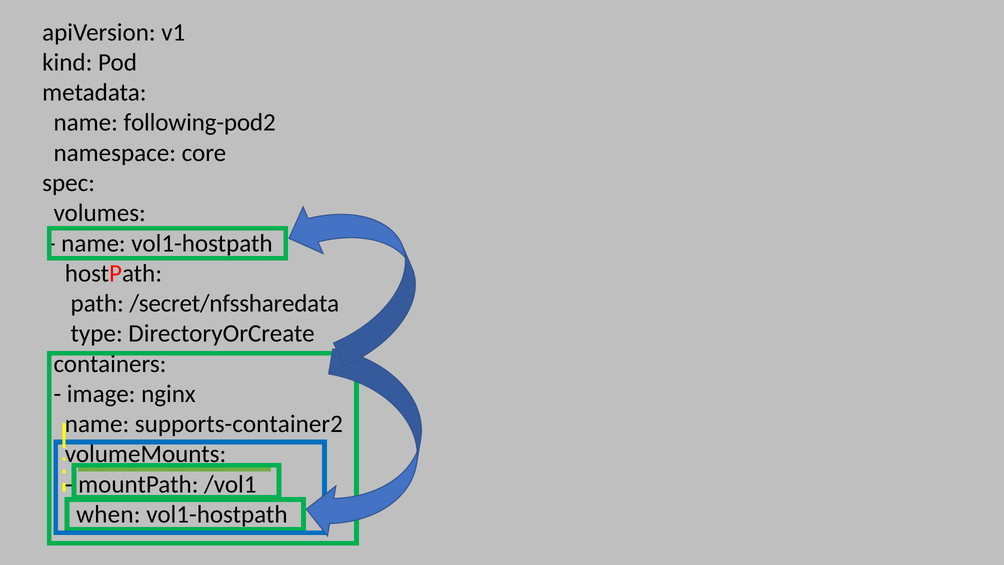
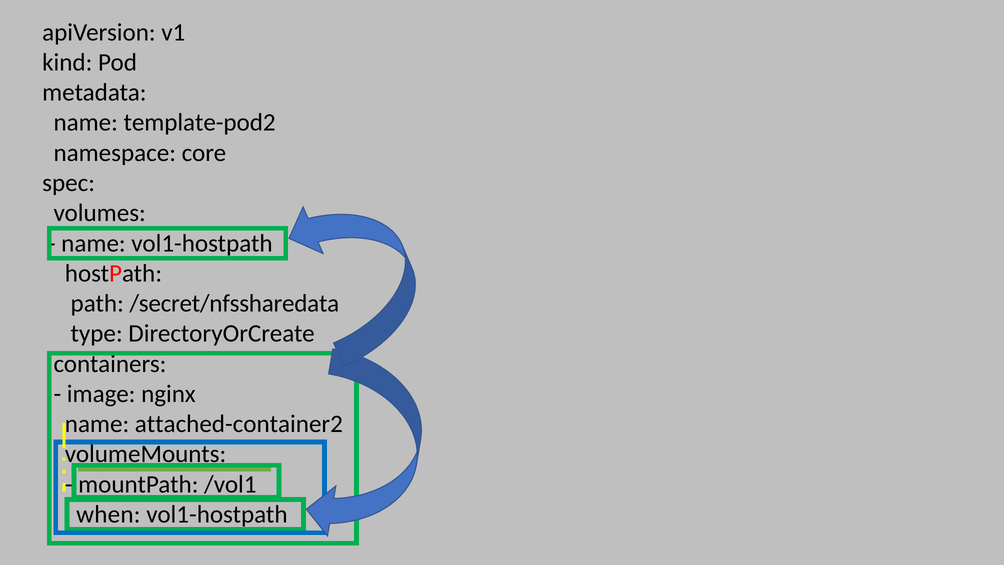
following-pod2: following-pod2 -> template-pod2
supports-container2: supports-container2 -> attached-container2
